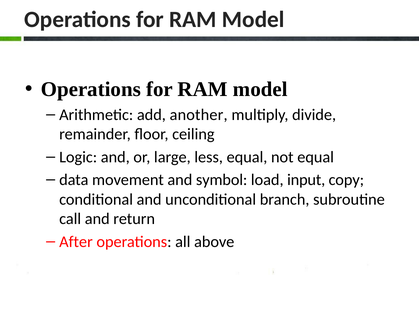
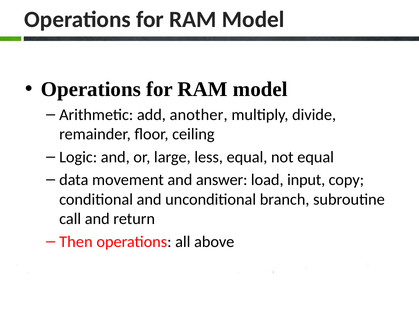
symbol: symbol -> answer
After: After -> Then
